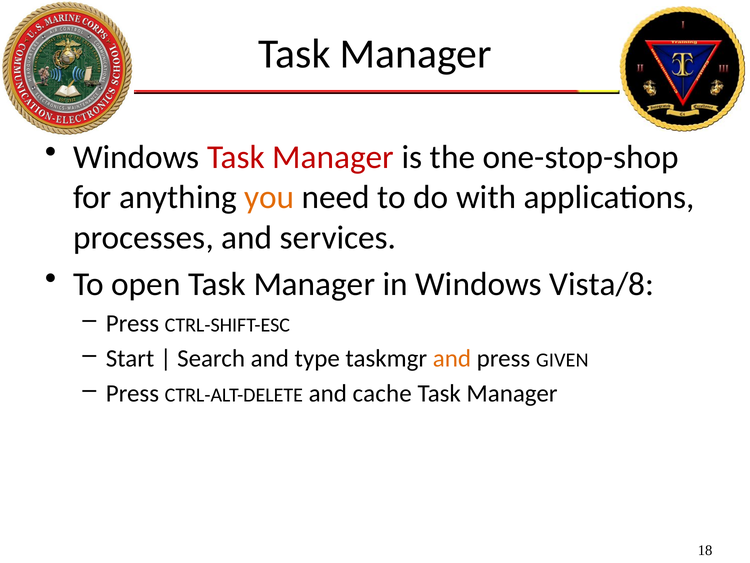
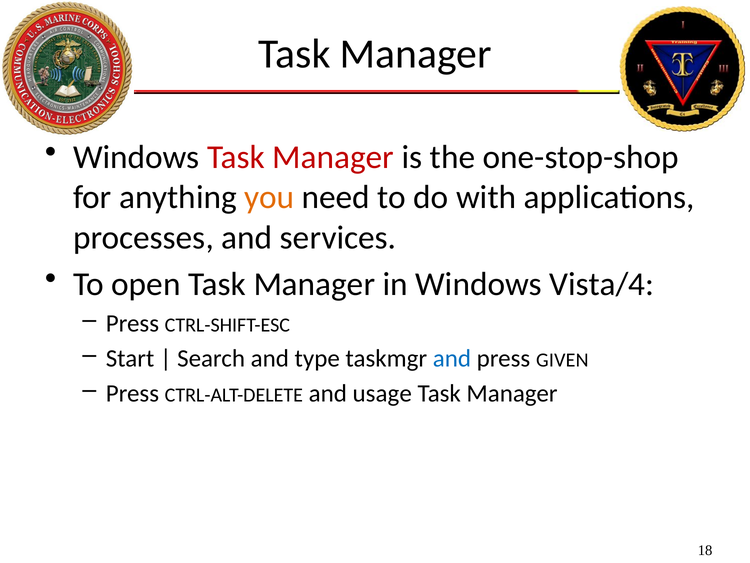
Vista/8: Vista/8 -> Vista/4
and at (452, 358) colour: orange -> blue
cache: cache -> usage
